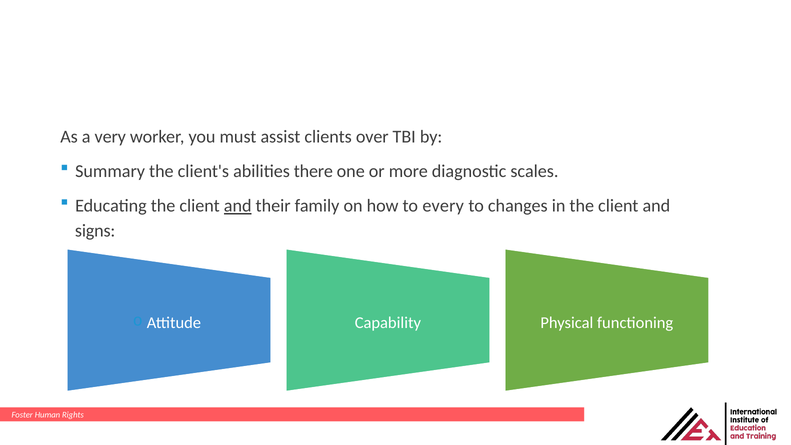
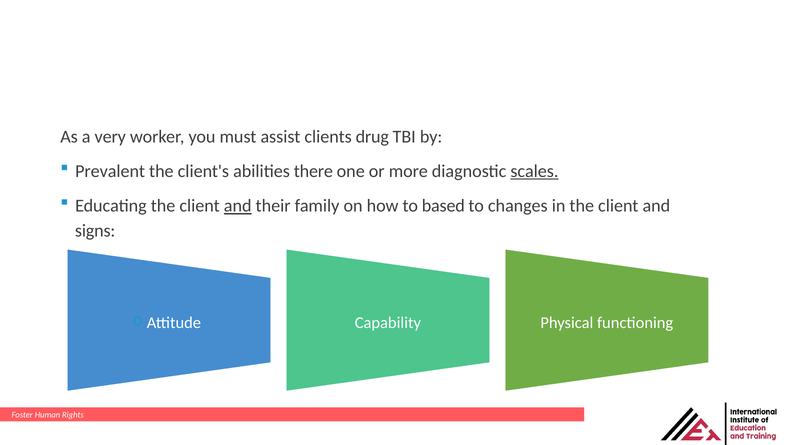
over: over -> drug
Summary: Summary -> Prevalent
scales underline: none -> present
every: every -> based
